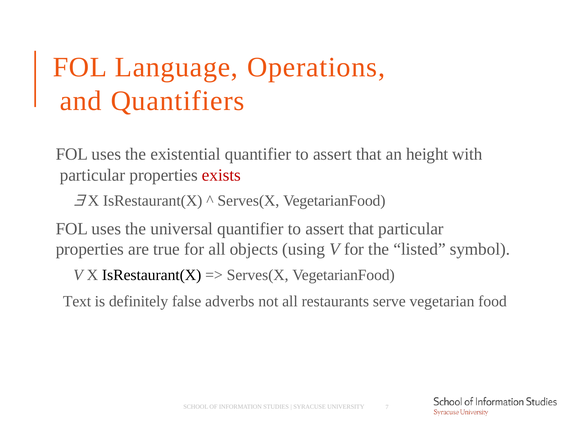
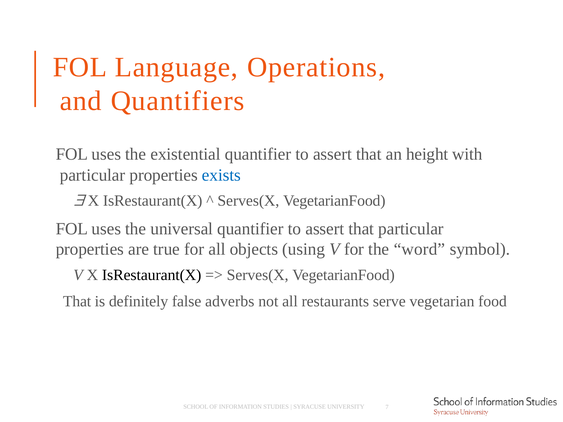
exists colour: red -> blue
listed: listed -> word
Text at (77, 302): Text -> That
